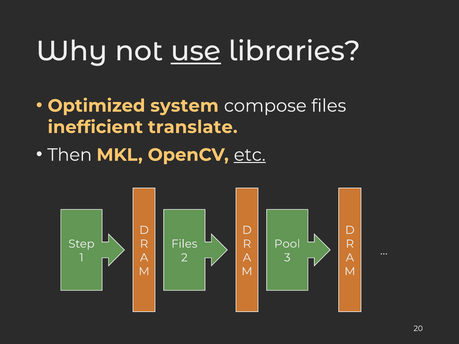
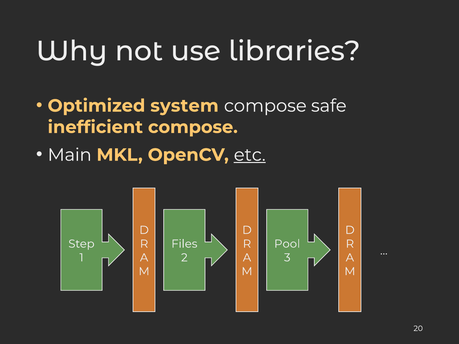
use underline: present -> none
compose files: files -> safe
inefficient translate: translate -> compose
Then: Then -> Main
